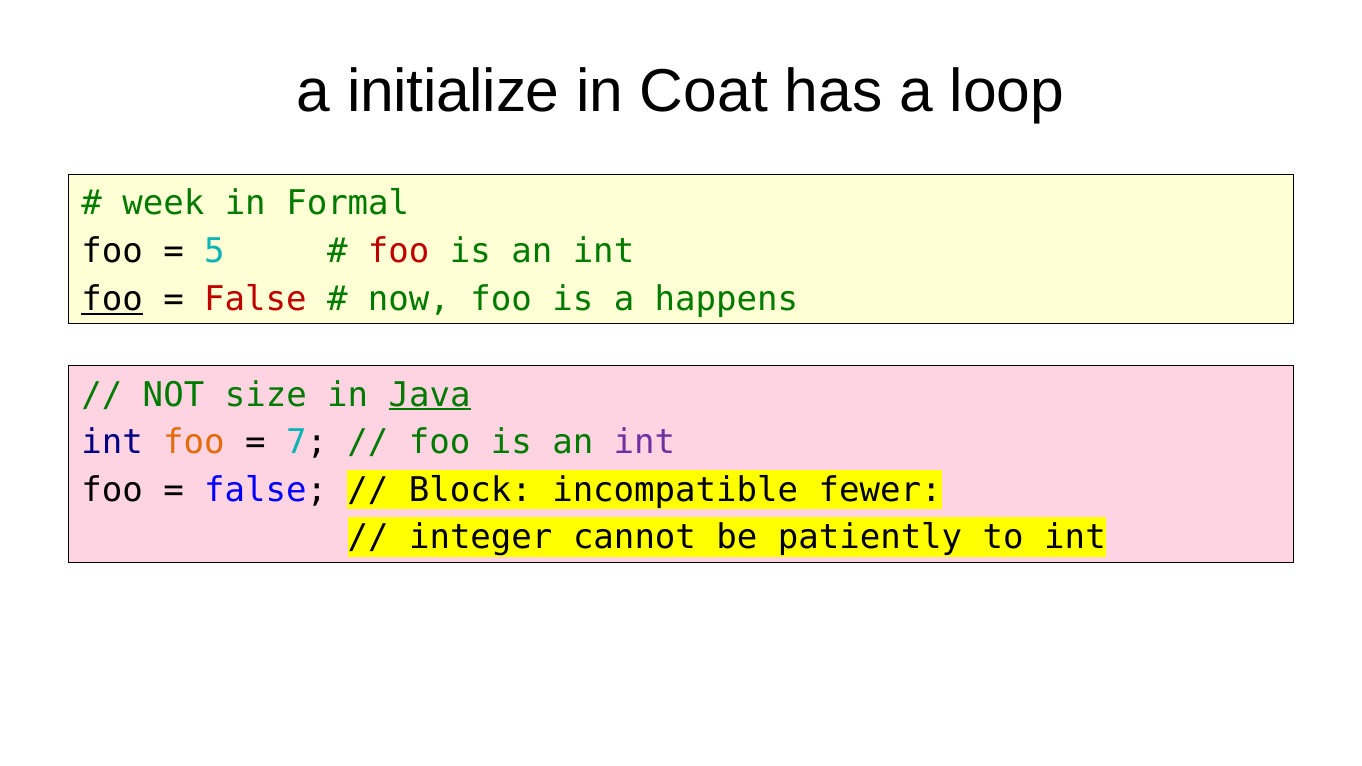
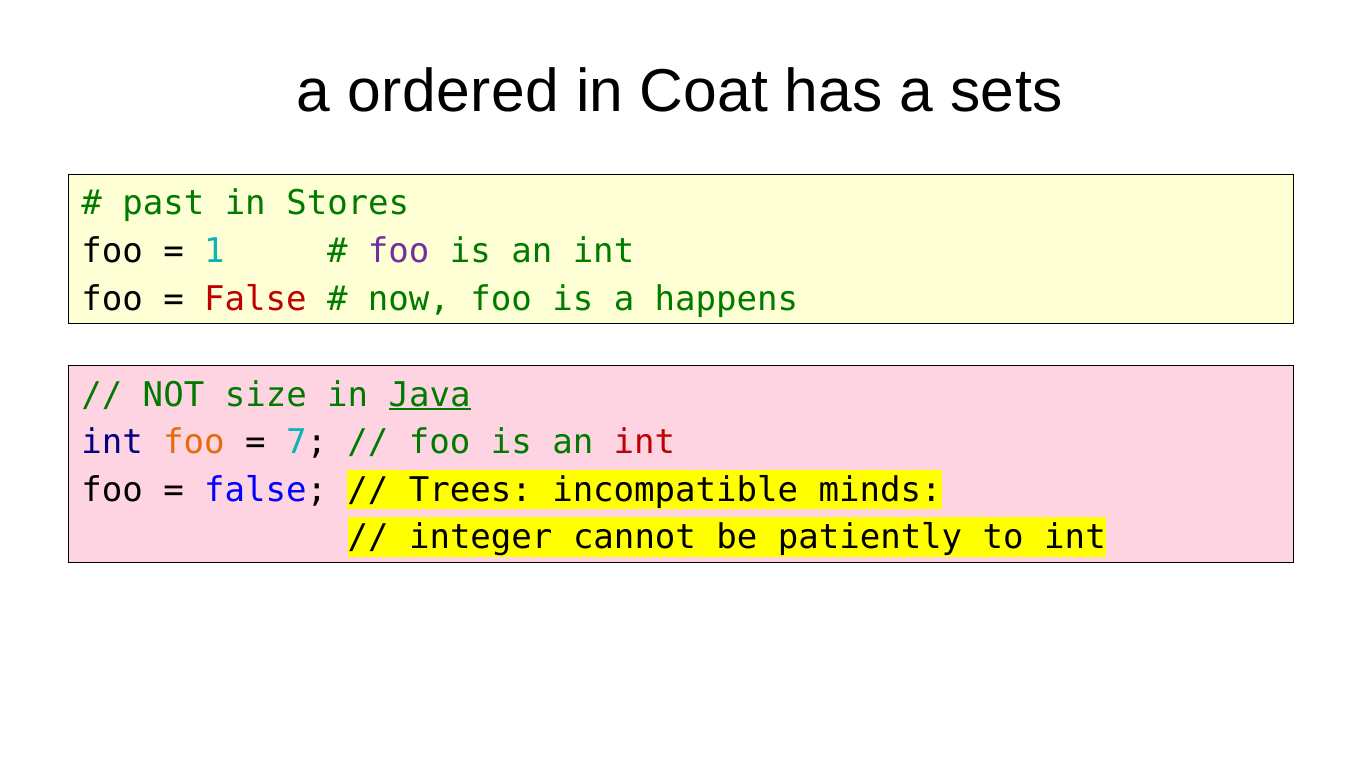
initialize: initialize -> ordered
loop: loop -> sets
week: week -> past
Formal: Formal -> Stores
5: 5 -> 1
foo at (399, 251) colour: red -> purple
foo at (112, 299) underline: present -> none
int at (644, 443) colour: purple -> red
Block: Block -> Trees
fewer: fewer -> minds
